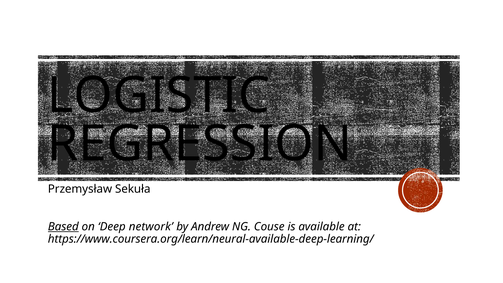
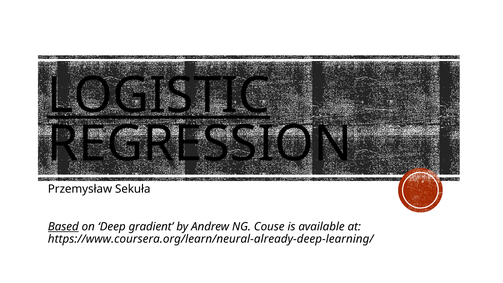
LOGISTIC underline: none -> present
network: network -> gradient
https://www.coursera.org/learn/neural-available-deep-learning/: https://www.coursera.org/learn/neural-available-deep-learning/ -> https://www.coursera.org/learn/neural-already-deep-learning/
